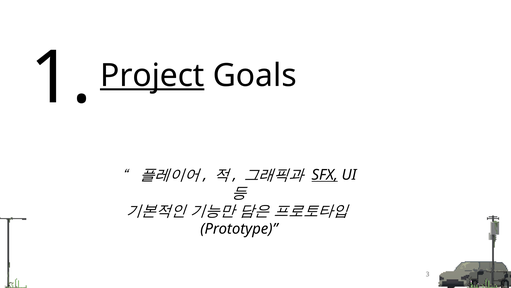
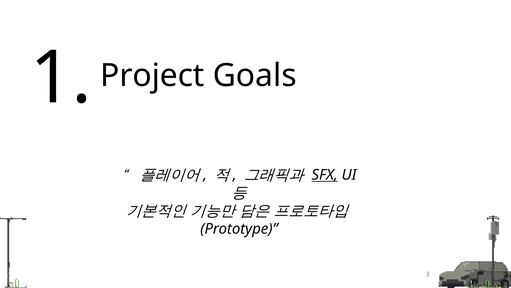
Project underline: present -> none
